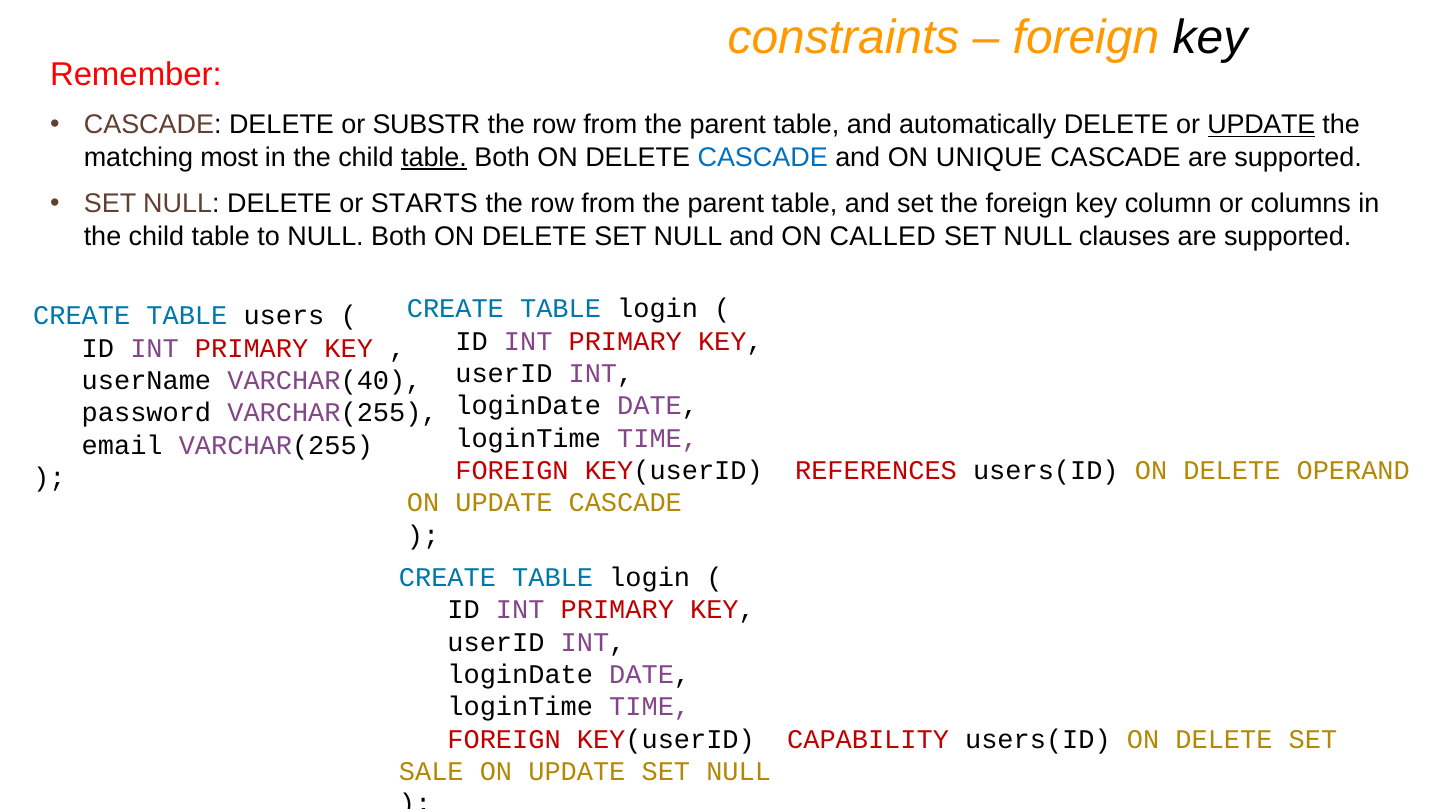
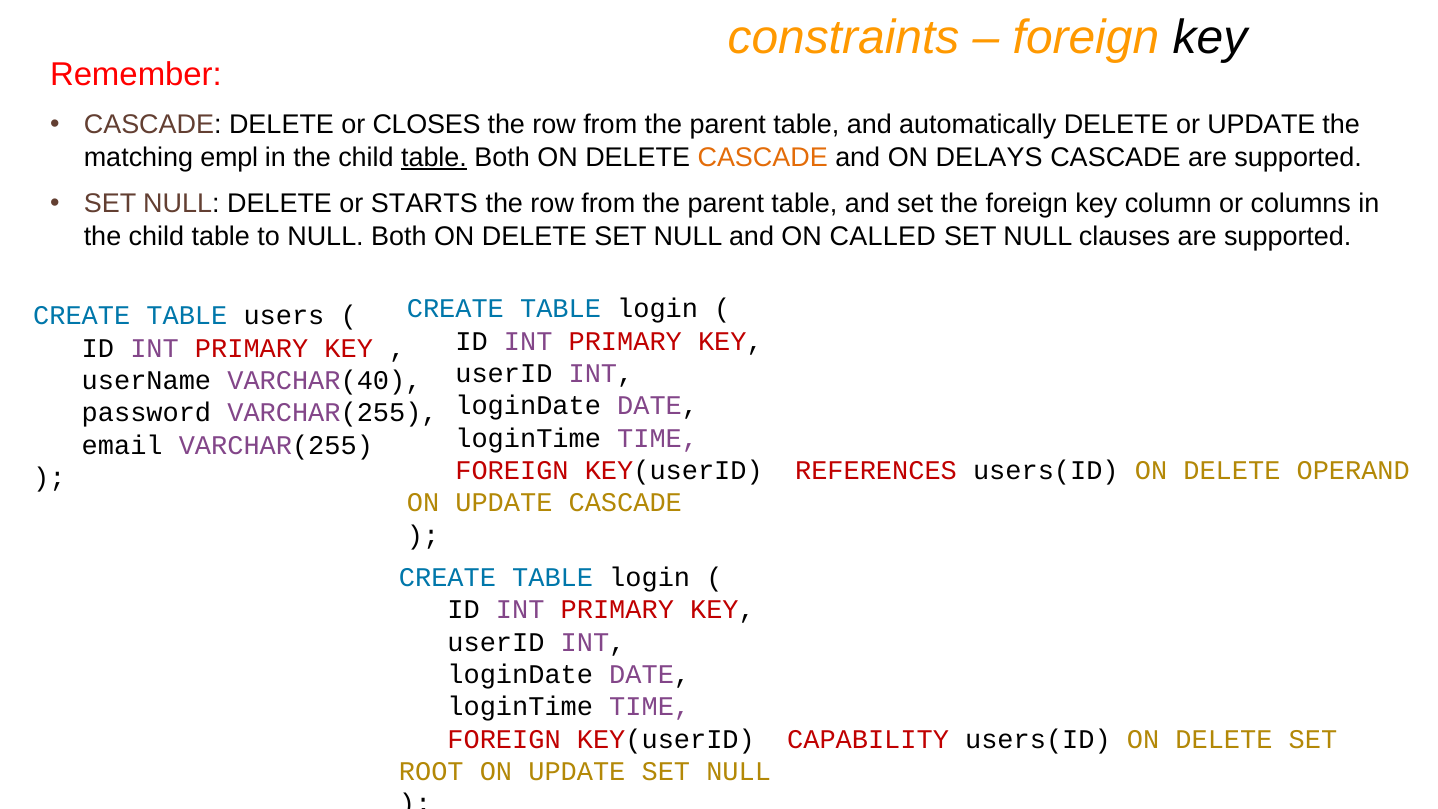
SUBSTR: SUBSTR -> CLOSES
UPDATE at (1261, 125) underline: present -> none
most: most -> empl
CASCADE at (763, 157) colour: blue -> orange
UNIQUE: UNIQUE -> DELAYS
SALE: SALE -> ROOT
